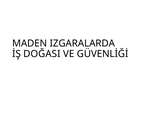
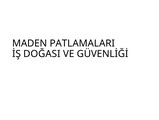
IZGARALARDA: IZGARALARDA -> PATLAMALARI
